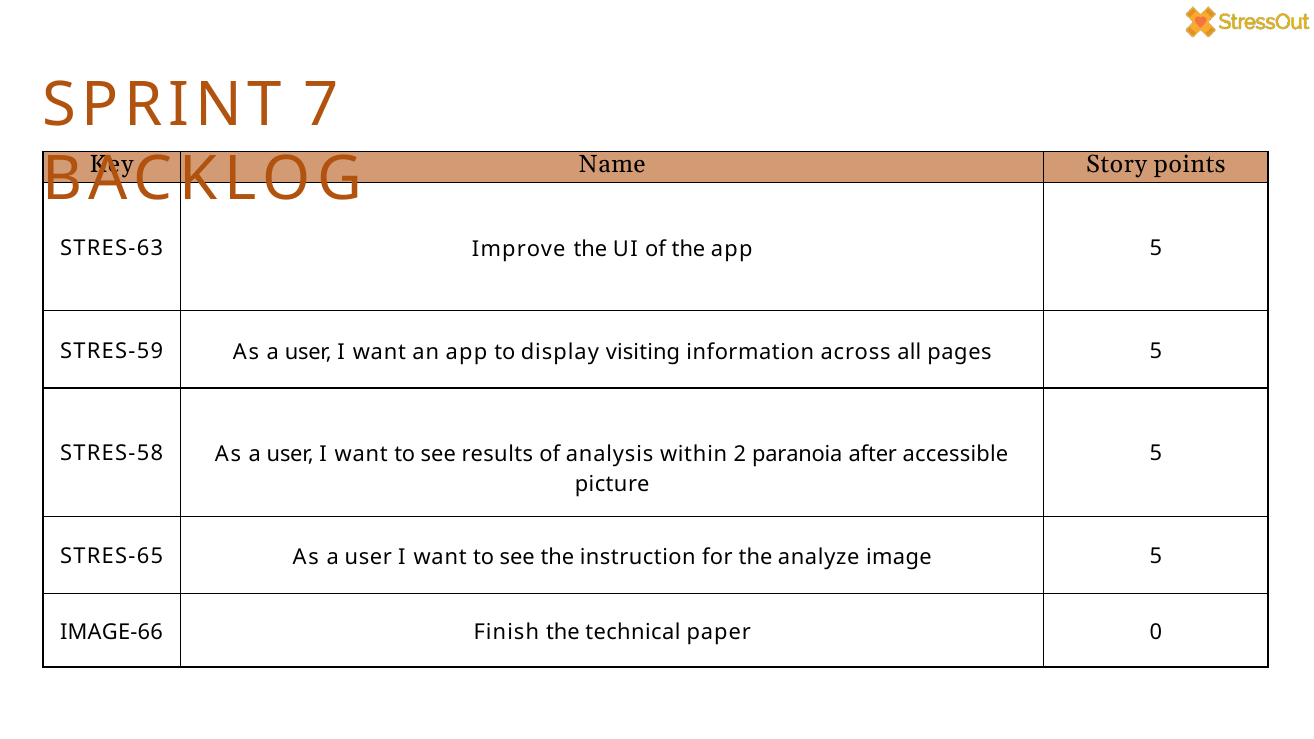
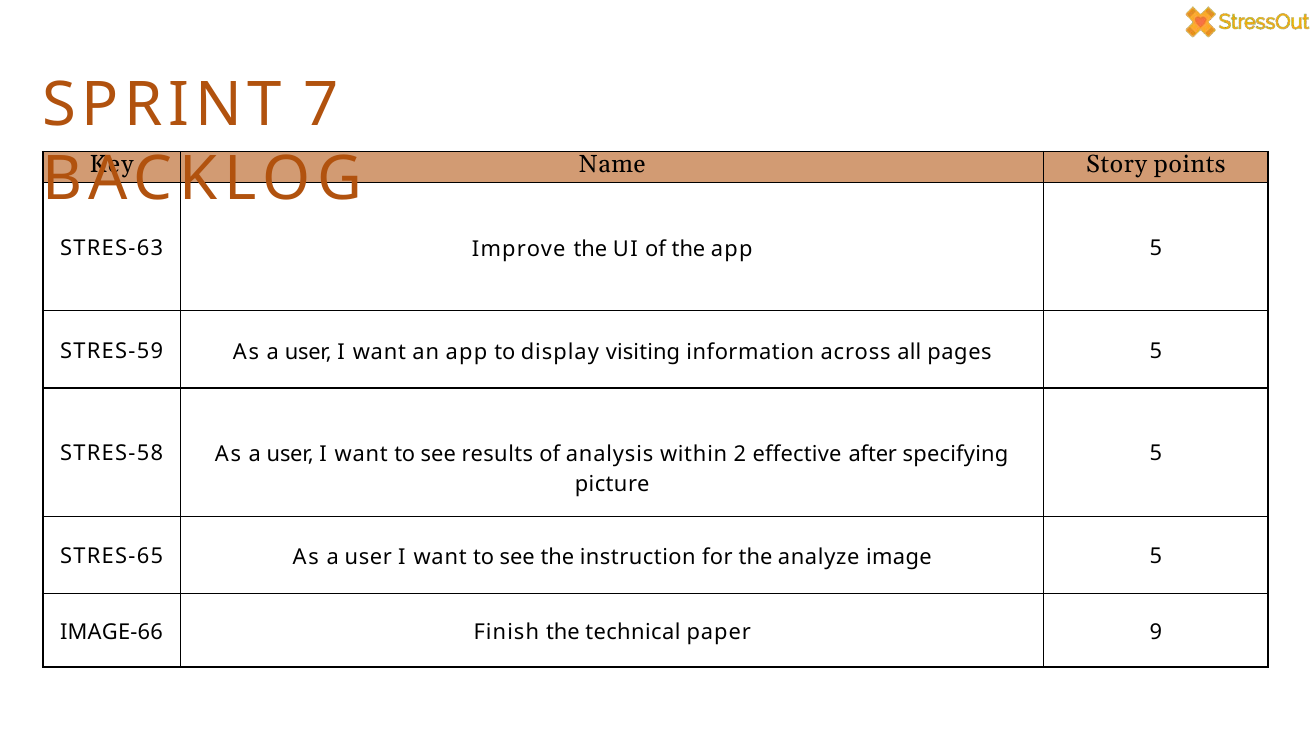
paranoia: paranoia -> effective
accessible: accessible -> specifying
0: 0 -> 9
